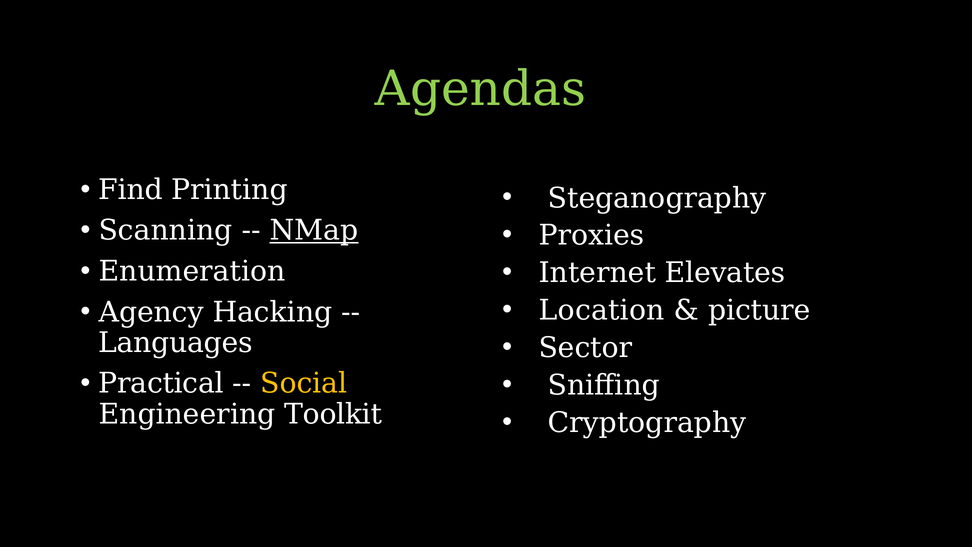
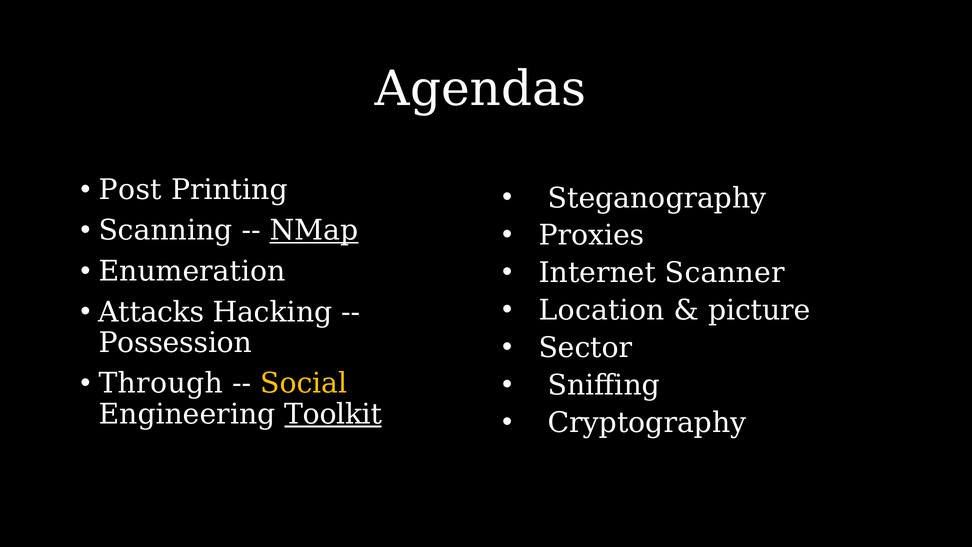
Agendas colour: light green -> white
Find: Find -> Post
Elevates: Elevates -> Scanner
Agency: Agency -> Attacks
Languages: Languages -> Possession
Practical: Practical -> Through
Toolkit underline: none -> present
